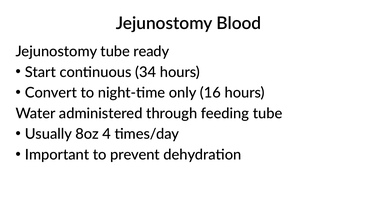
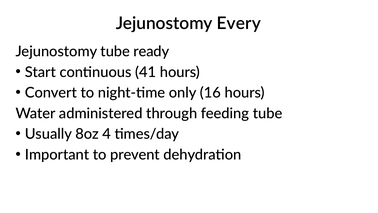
Blood: Blood -> Every
34: 34 -> 41
